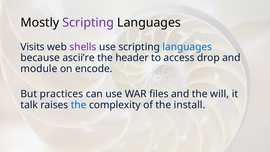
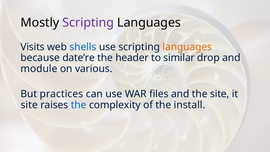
shells colour: purple -> blue
languages at (187, 47) colour: blue -> orange
ascii’re: ascii’re -> date’re
access: access -> similar
encode: encode -> various
the will: will -> site
talk at (29, 105): talk -> site
